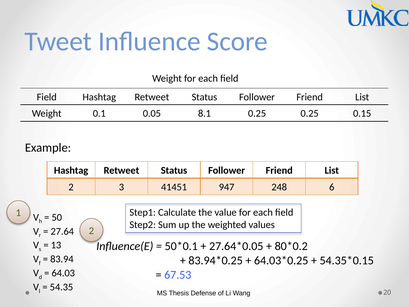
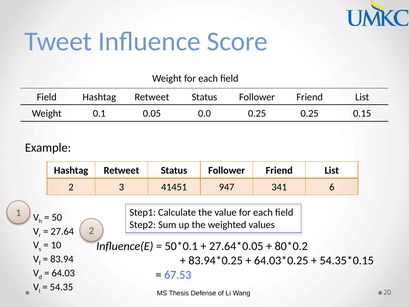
8.1: 8.1 -> 0.0
248: 248 -> 341
13: 13 -> 10
